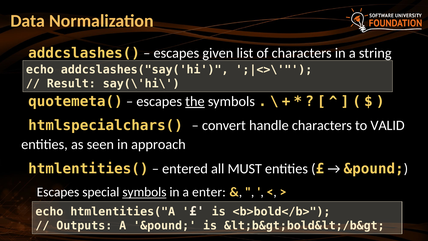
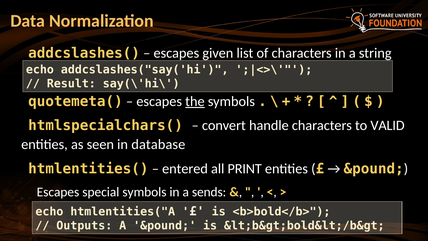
approach: approach -> database
MUST: MUST -> PRINT
symbols at (144, 192) underline: present -> none
enter: enter -> sends
